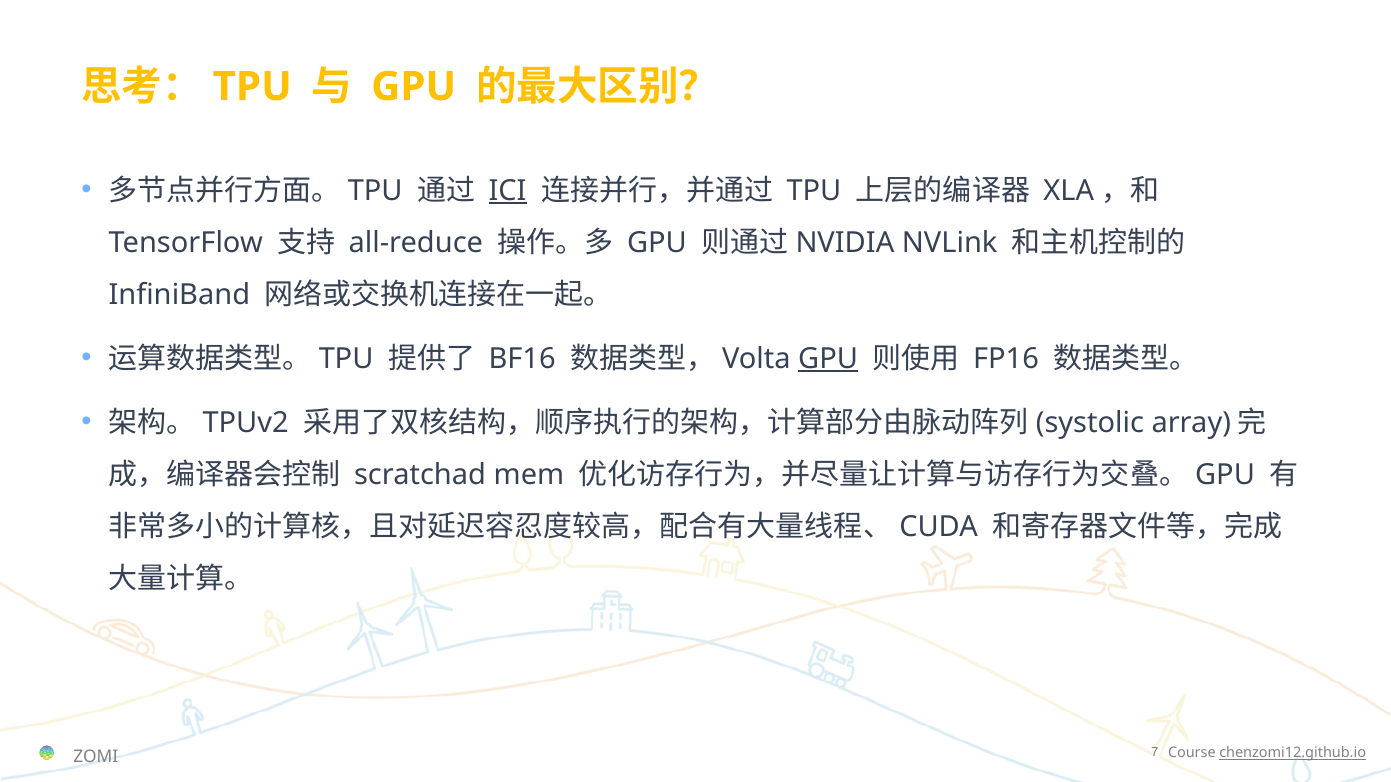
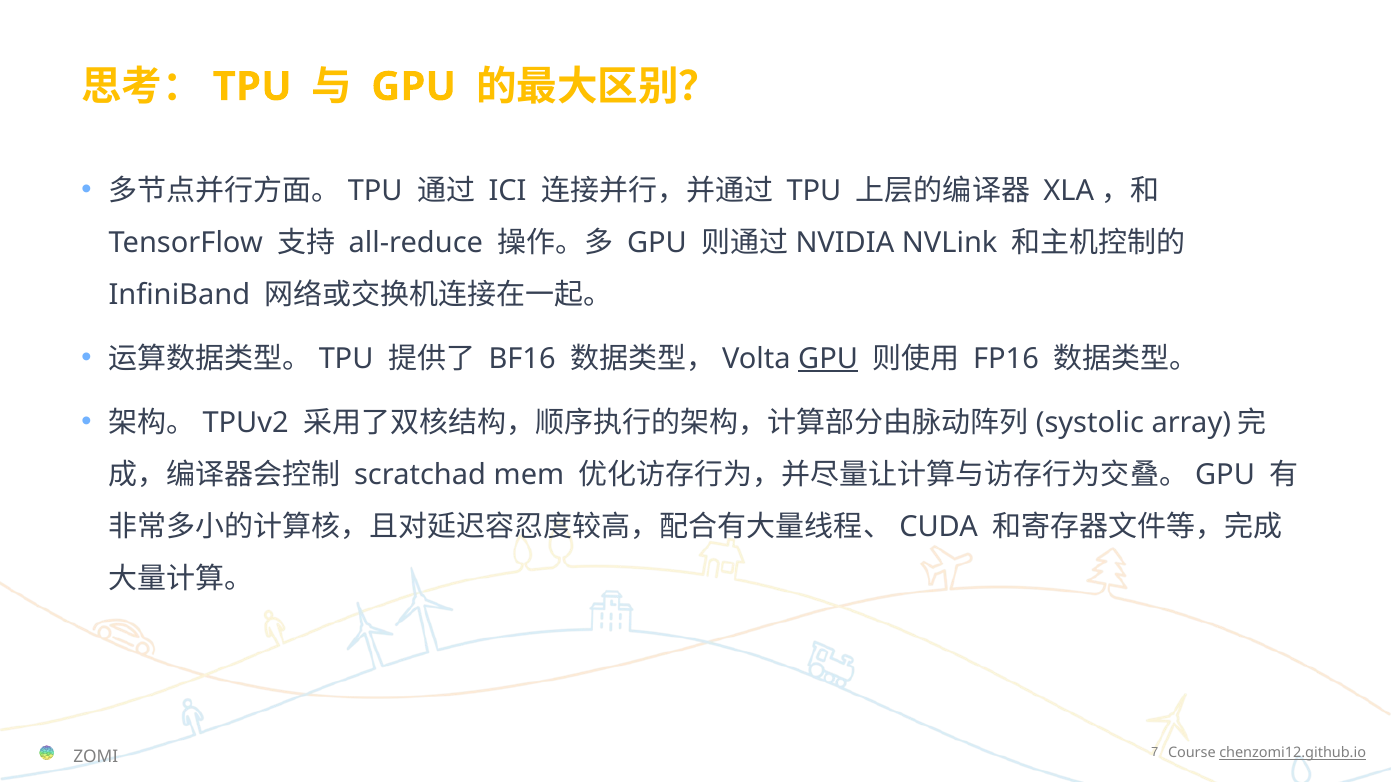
ICI underline: present -> none
